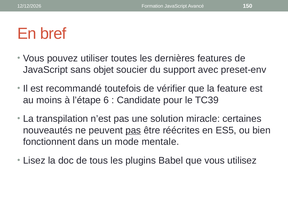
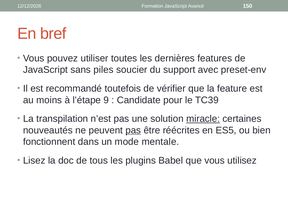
objet: objet -> piles
6: 6 -> 9
miracle underline: none -> present
